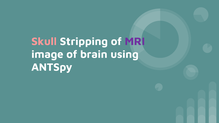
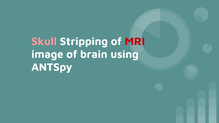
MRI colour: purple -> red
